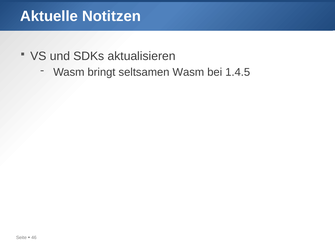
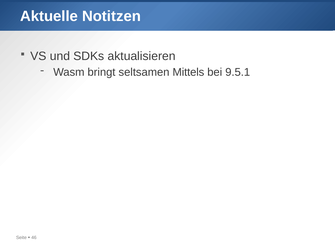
seltsamen Wasm: Wasm -> Mittels
1.4.5: 1.4.5 -> 9.5.1
